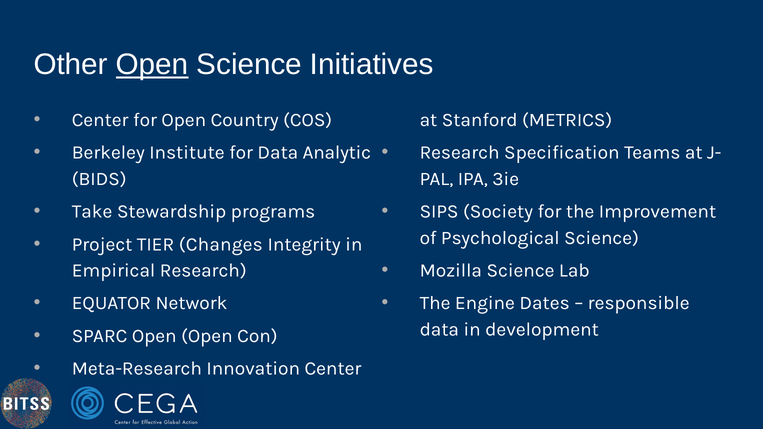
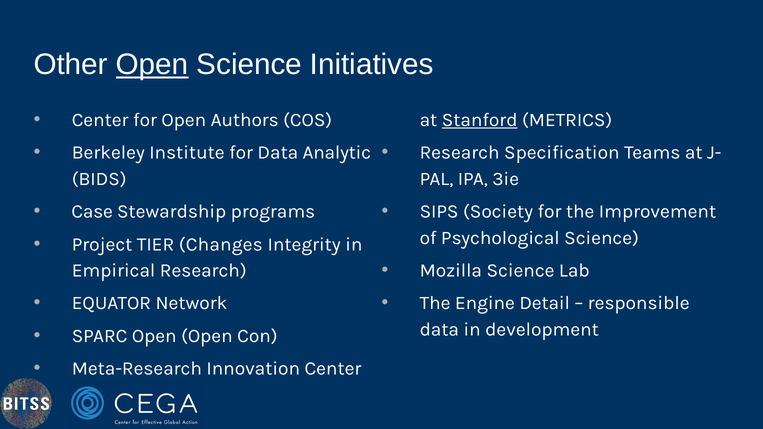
Country: Country -> Authors
Stanford underline: none -> present
Take: Take -> Case
Dates: Dates -> Detail
